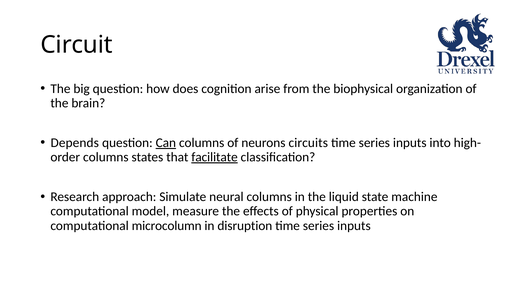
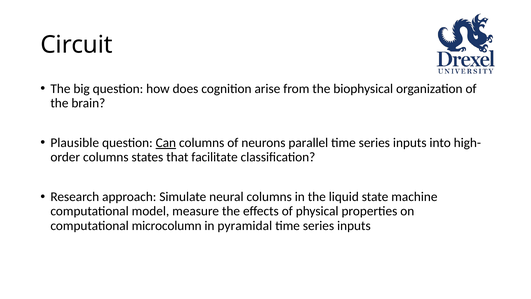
Depends: Depends -> Plausible
circuits: circuits -> parallel
facilitate underline: present -> none
disruption: disruption -> pyramidal
